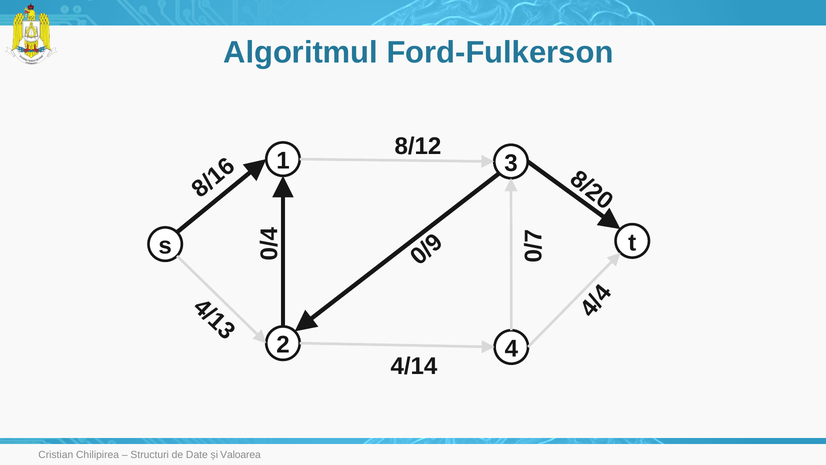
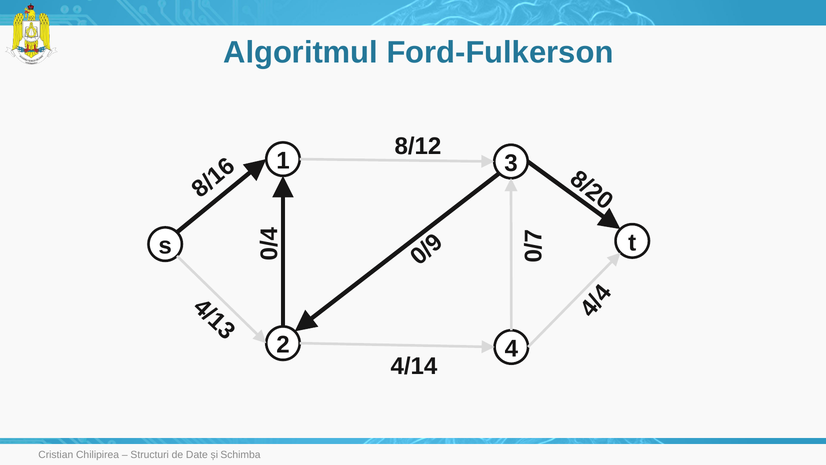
Valoarea: Valoarea -> Schimba
